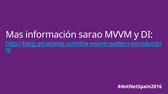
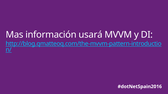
sarao: sarao -> usará
